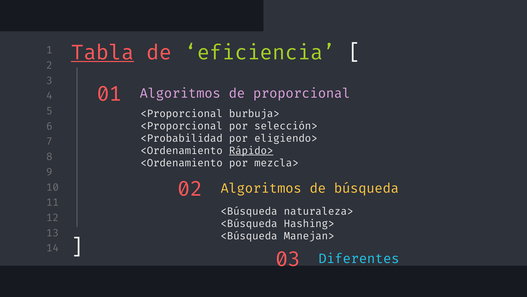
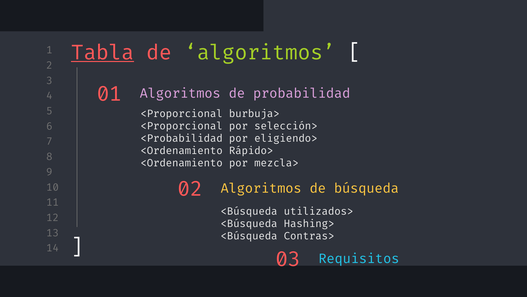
de eficiencia: eficiencia -> algoritmos
proporcional: proporcional -> probabilidad
Rápido> underline: present -> none
naturaleza>: naturaleza> -> utilizados>
Manejan>: Manejan> -> Contras>
Diferentes: Diferentes -> Requisitos
